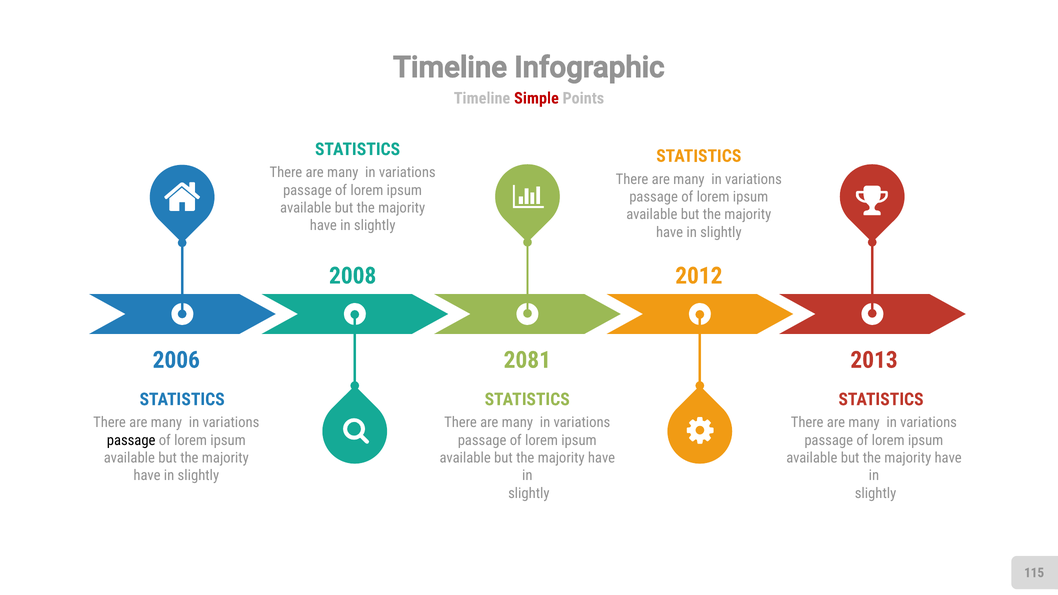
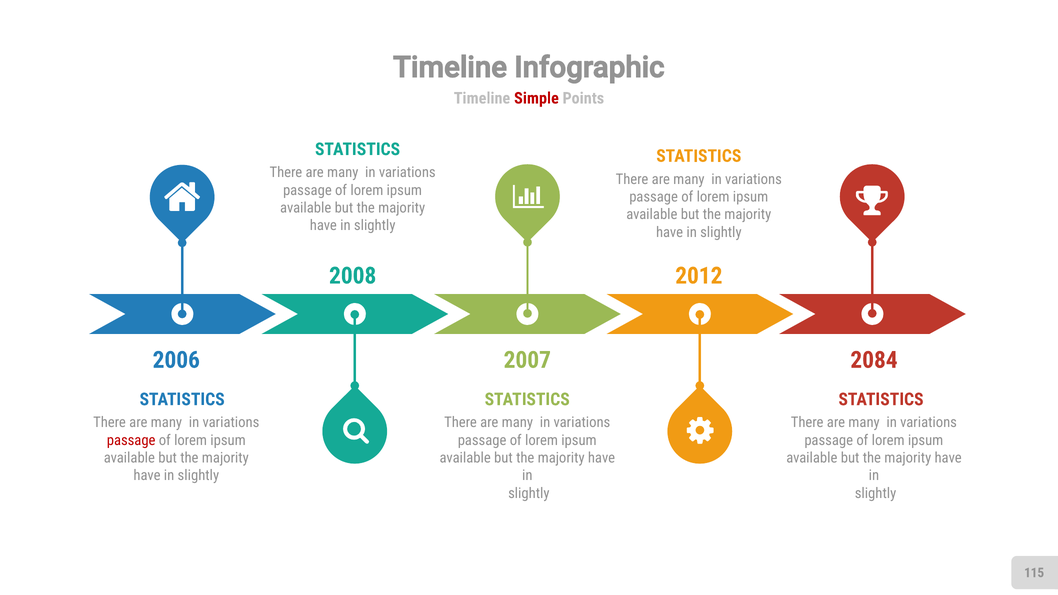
2081: 2081 -> 2007
2013: 2013 -> 2084
passage at (131, 440) colour: black -> red
